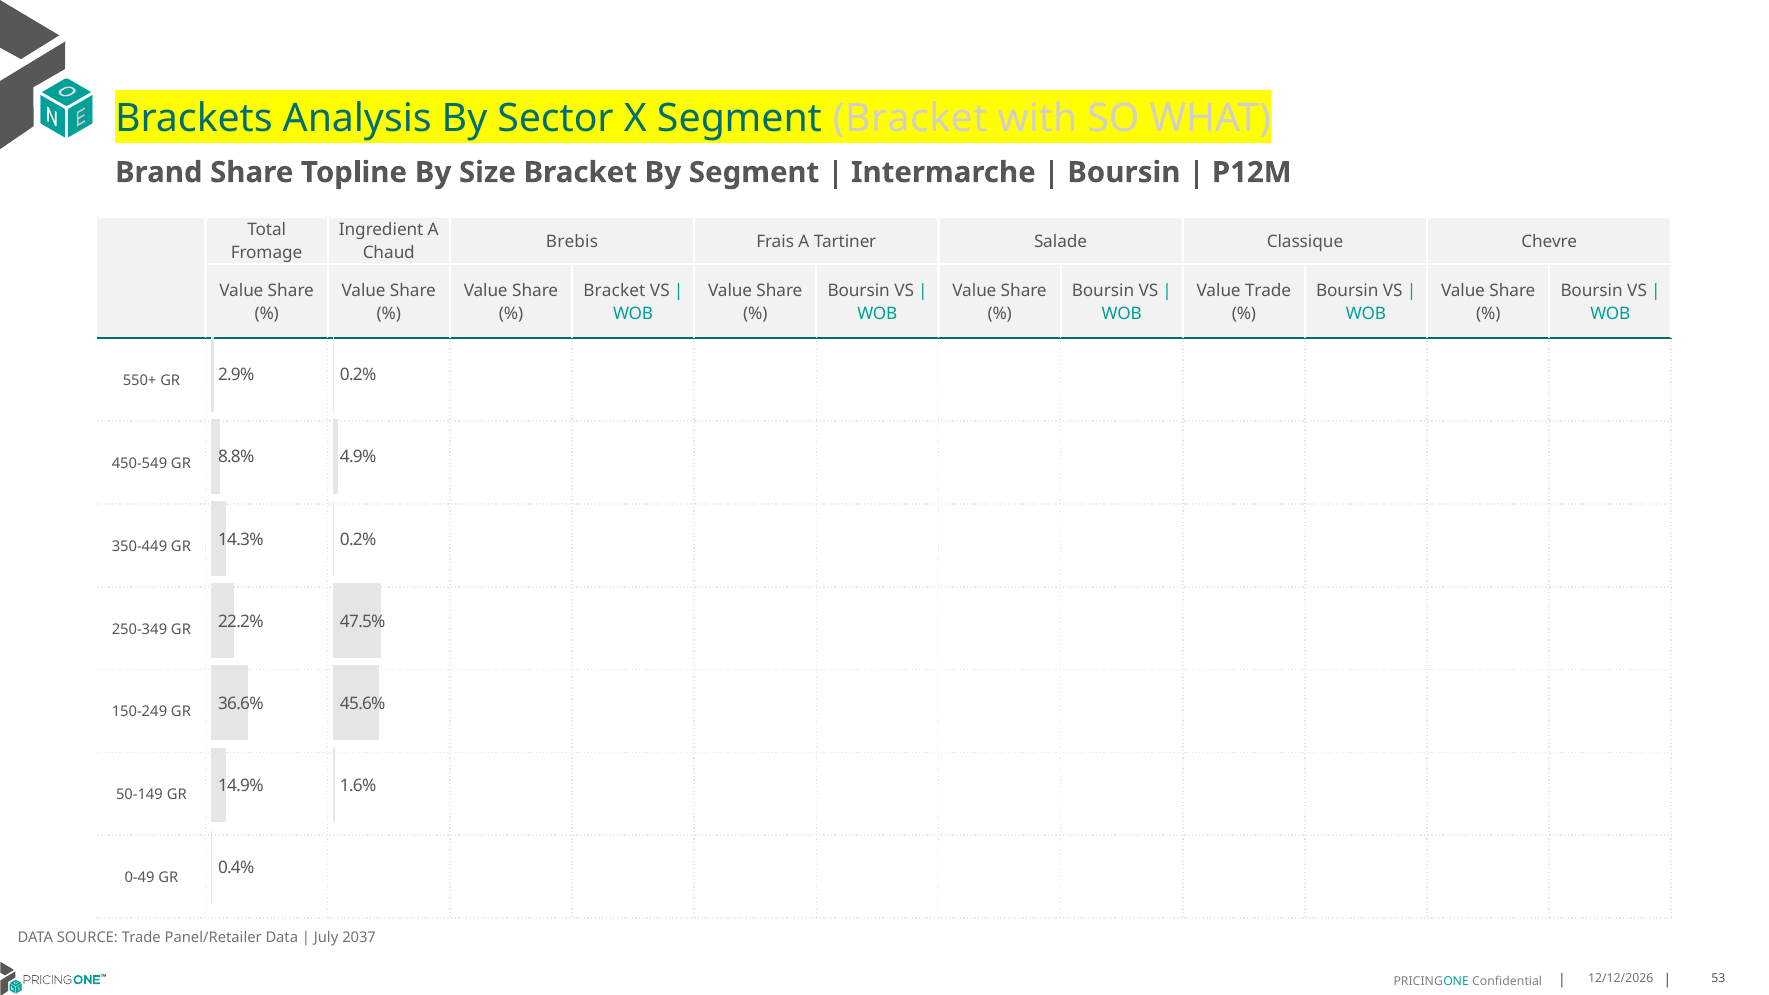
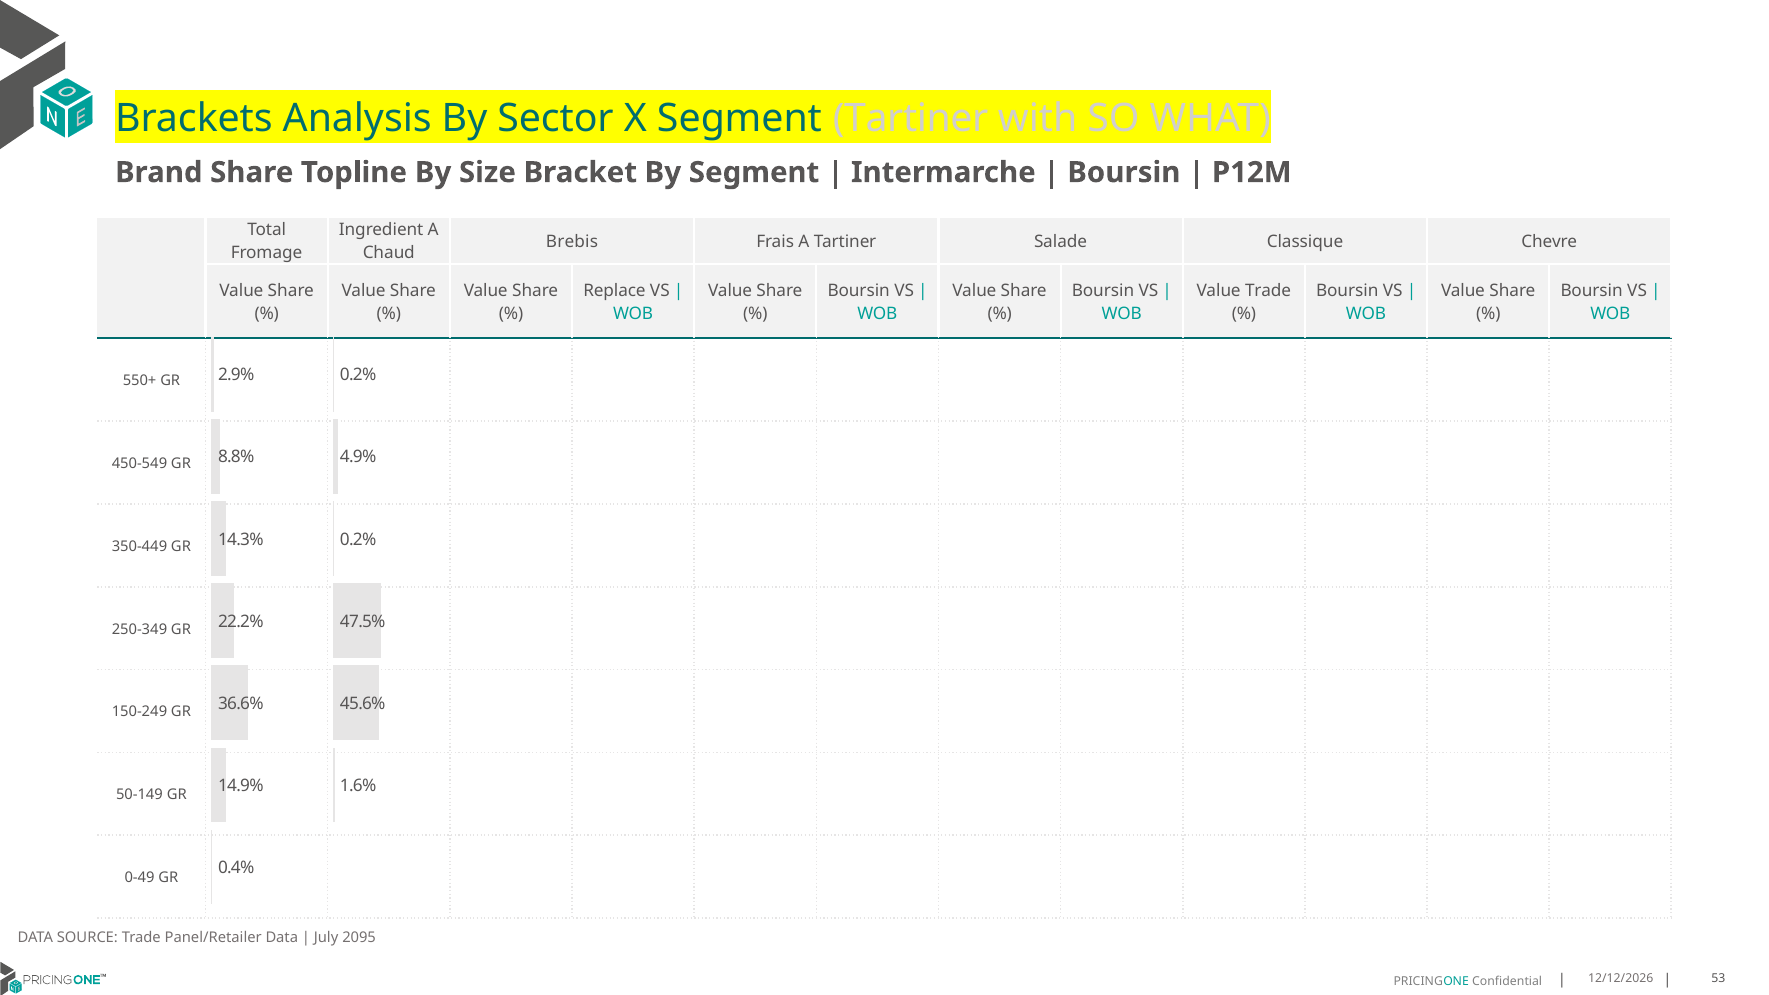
Segment Bracket: Bracket -> Tartiner
Bracket at (614, 290): Bracket -> Replace
2037: 2037 -> 2095
